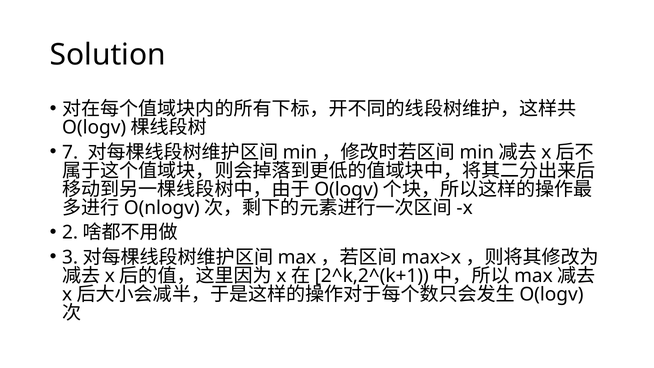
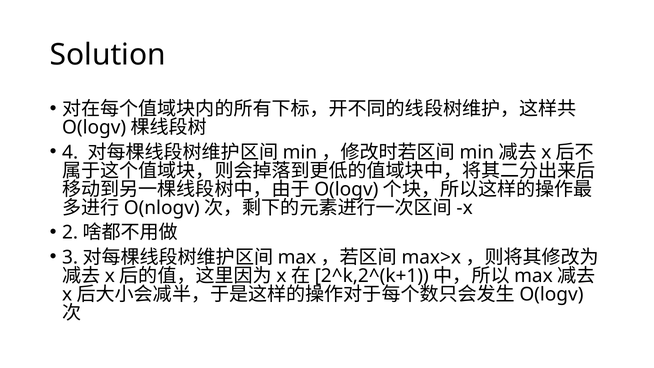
7: 7 -> 4
